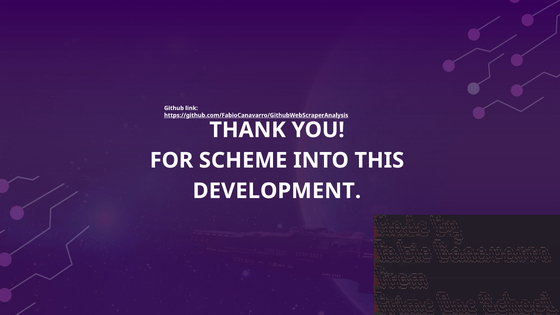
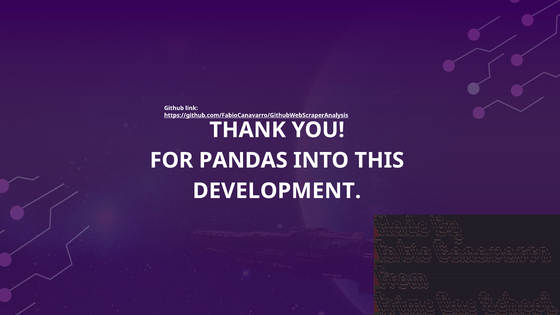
SCHEME: SCHEME -> PANDAS
